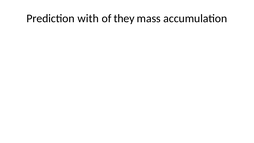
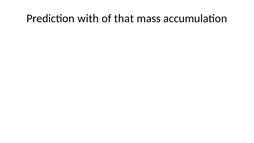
they: they -> that
